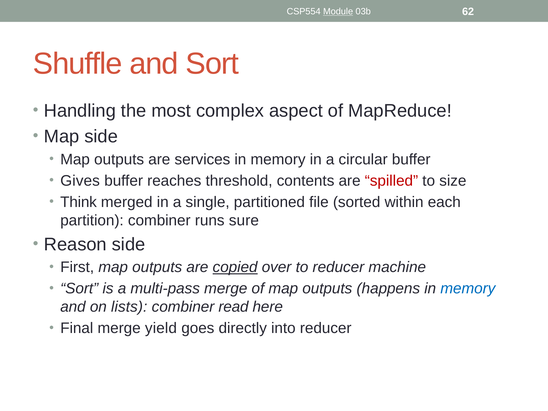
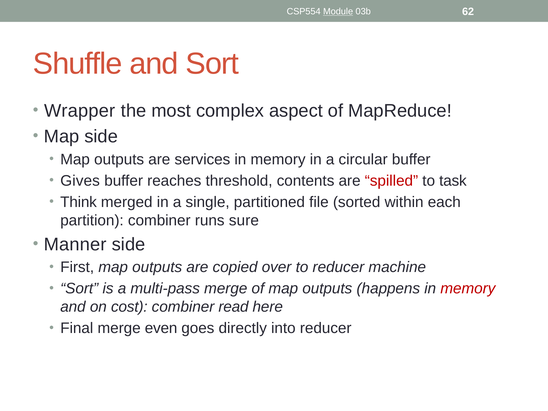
Handling: Handling -> Wrapper
size: size -> task
Reason: Reason -> Manner
copied underline: present -> none
memory at (468, 289) colour: blue -> red
lists: lists -> cost
yield: yield -> even
